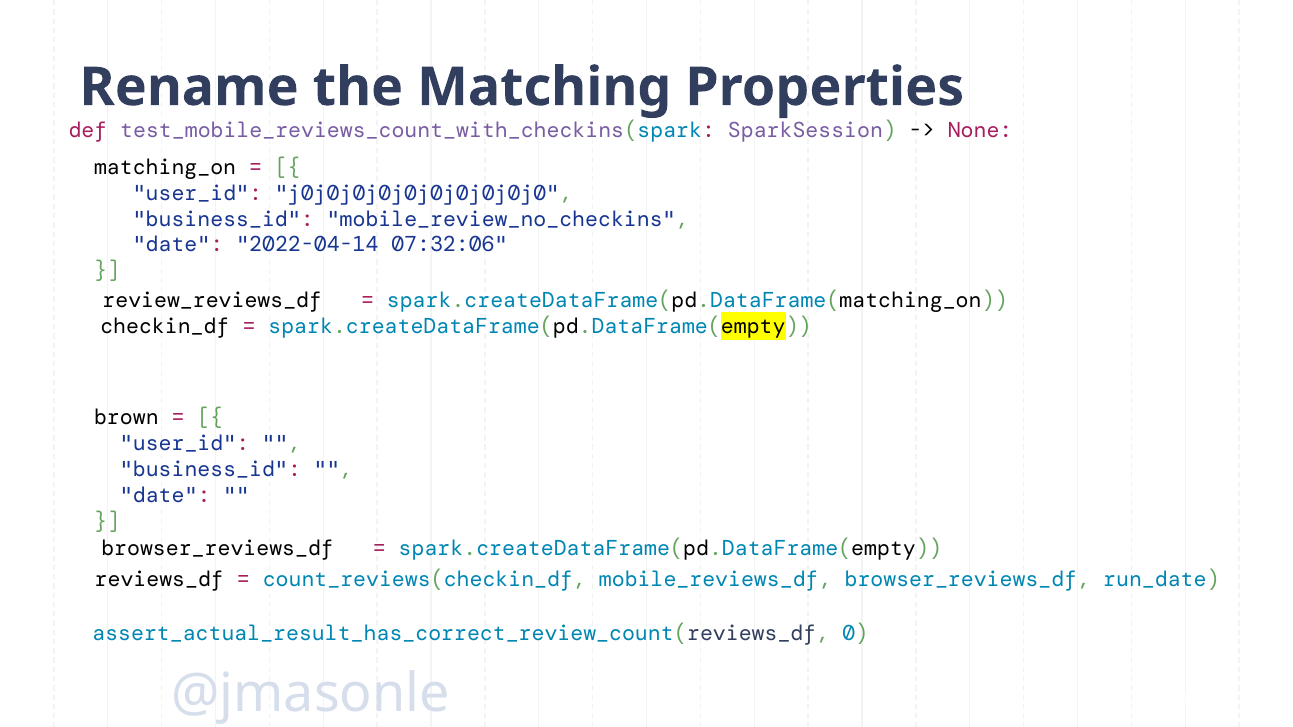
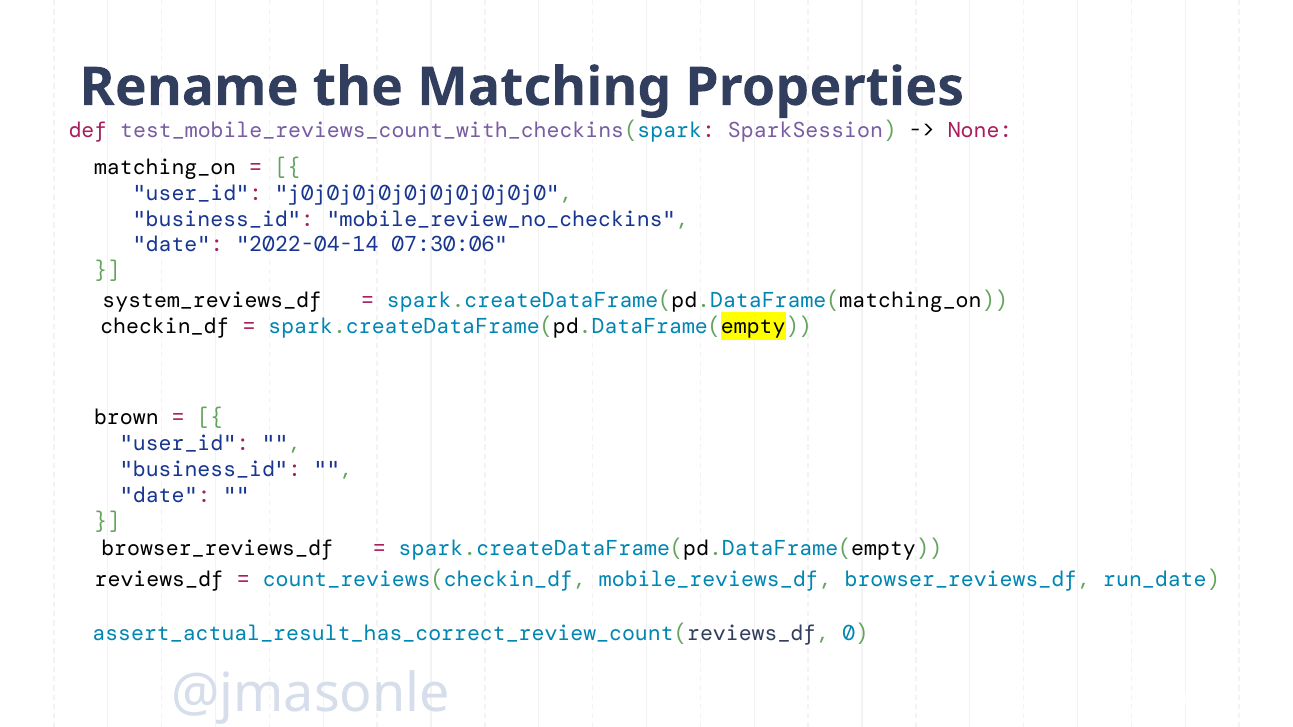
07:32:06: 07:32:06 -> 07:30:06
review_reviews_df: review_reviews_df -> system_reviews_df
